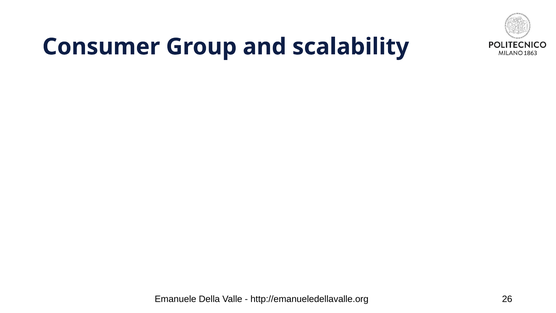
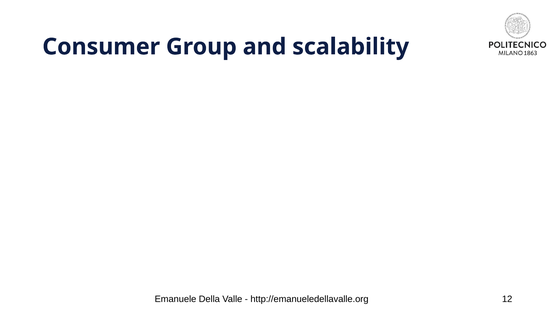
26: 26 -> 12
